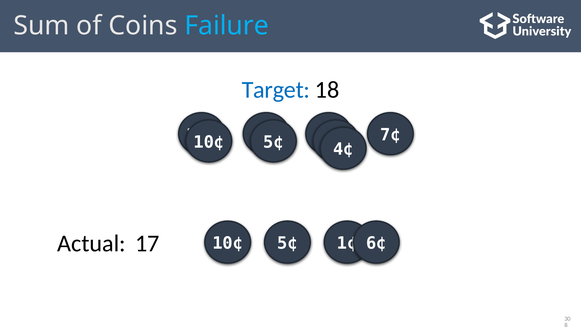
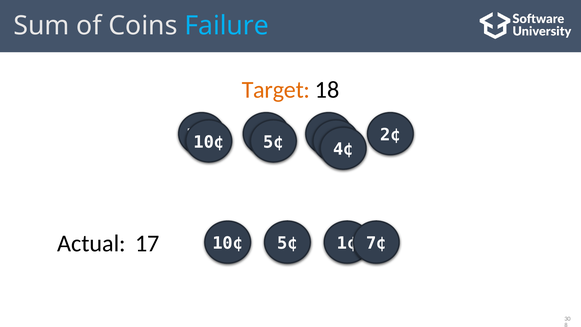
Target colour: blue -> orange
7¢: 7¢ -> 2¢
6¢: 6¢ -> 7¢
